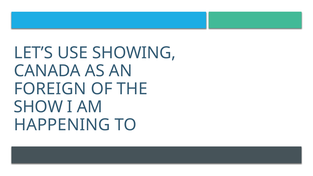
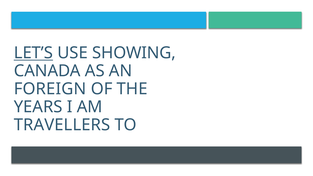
LET’S underline: none -> present
SHOW: SHOW -> YEARS
HAPPENING: HAPPENING -> TRAVELLERS
